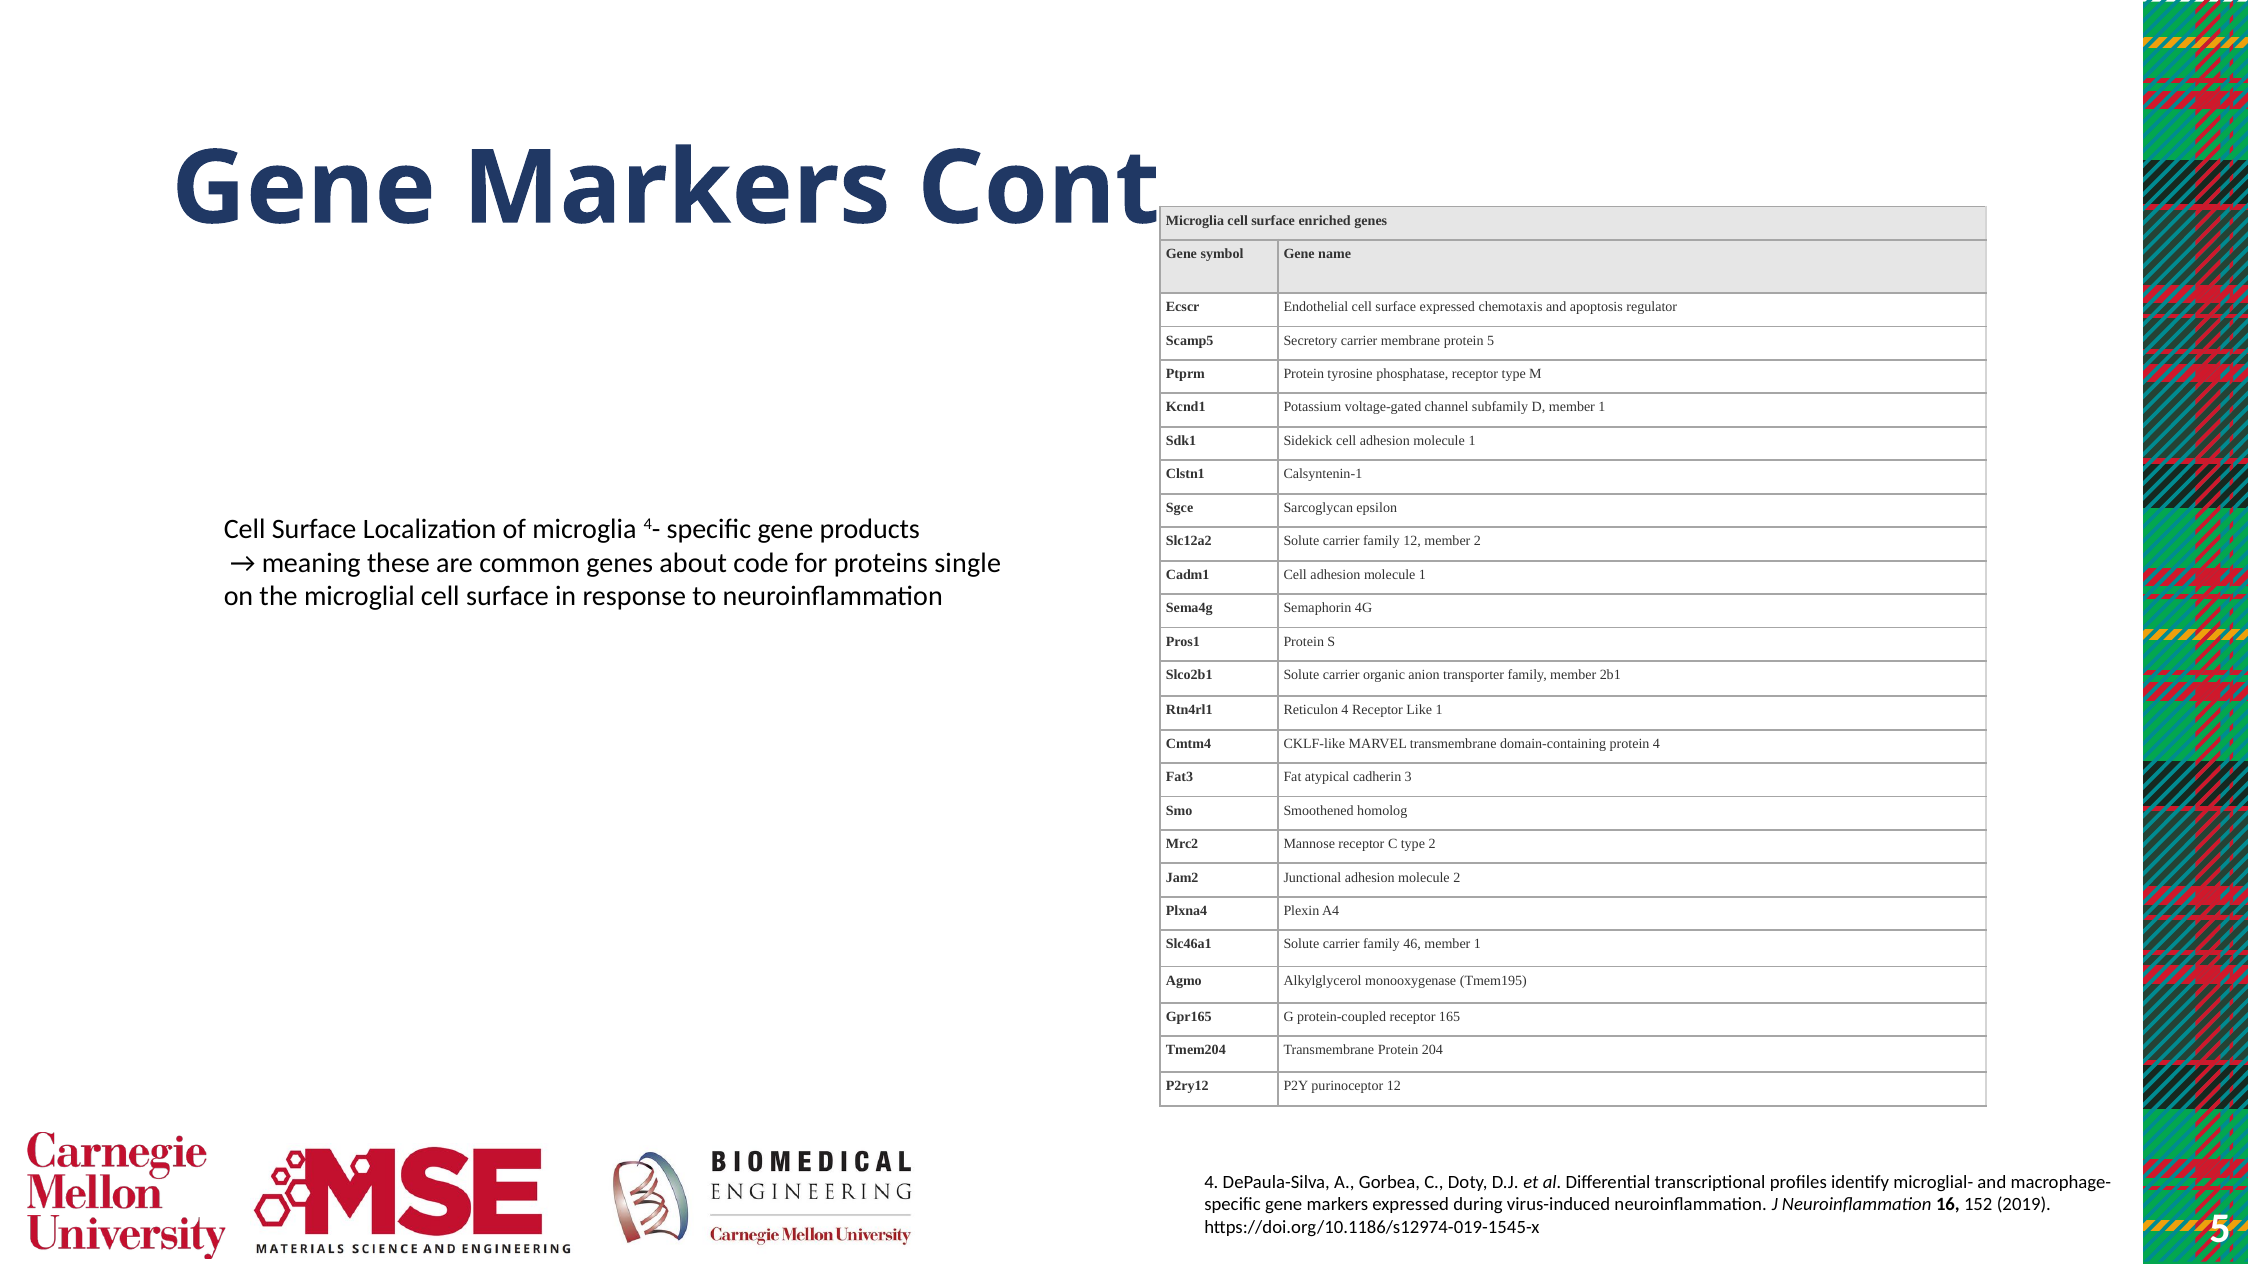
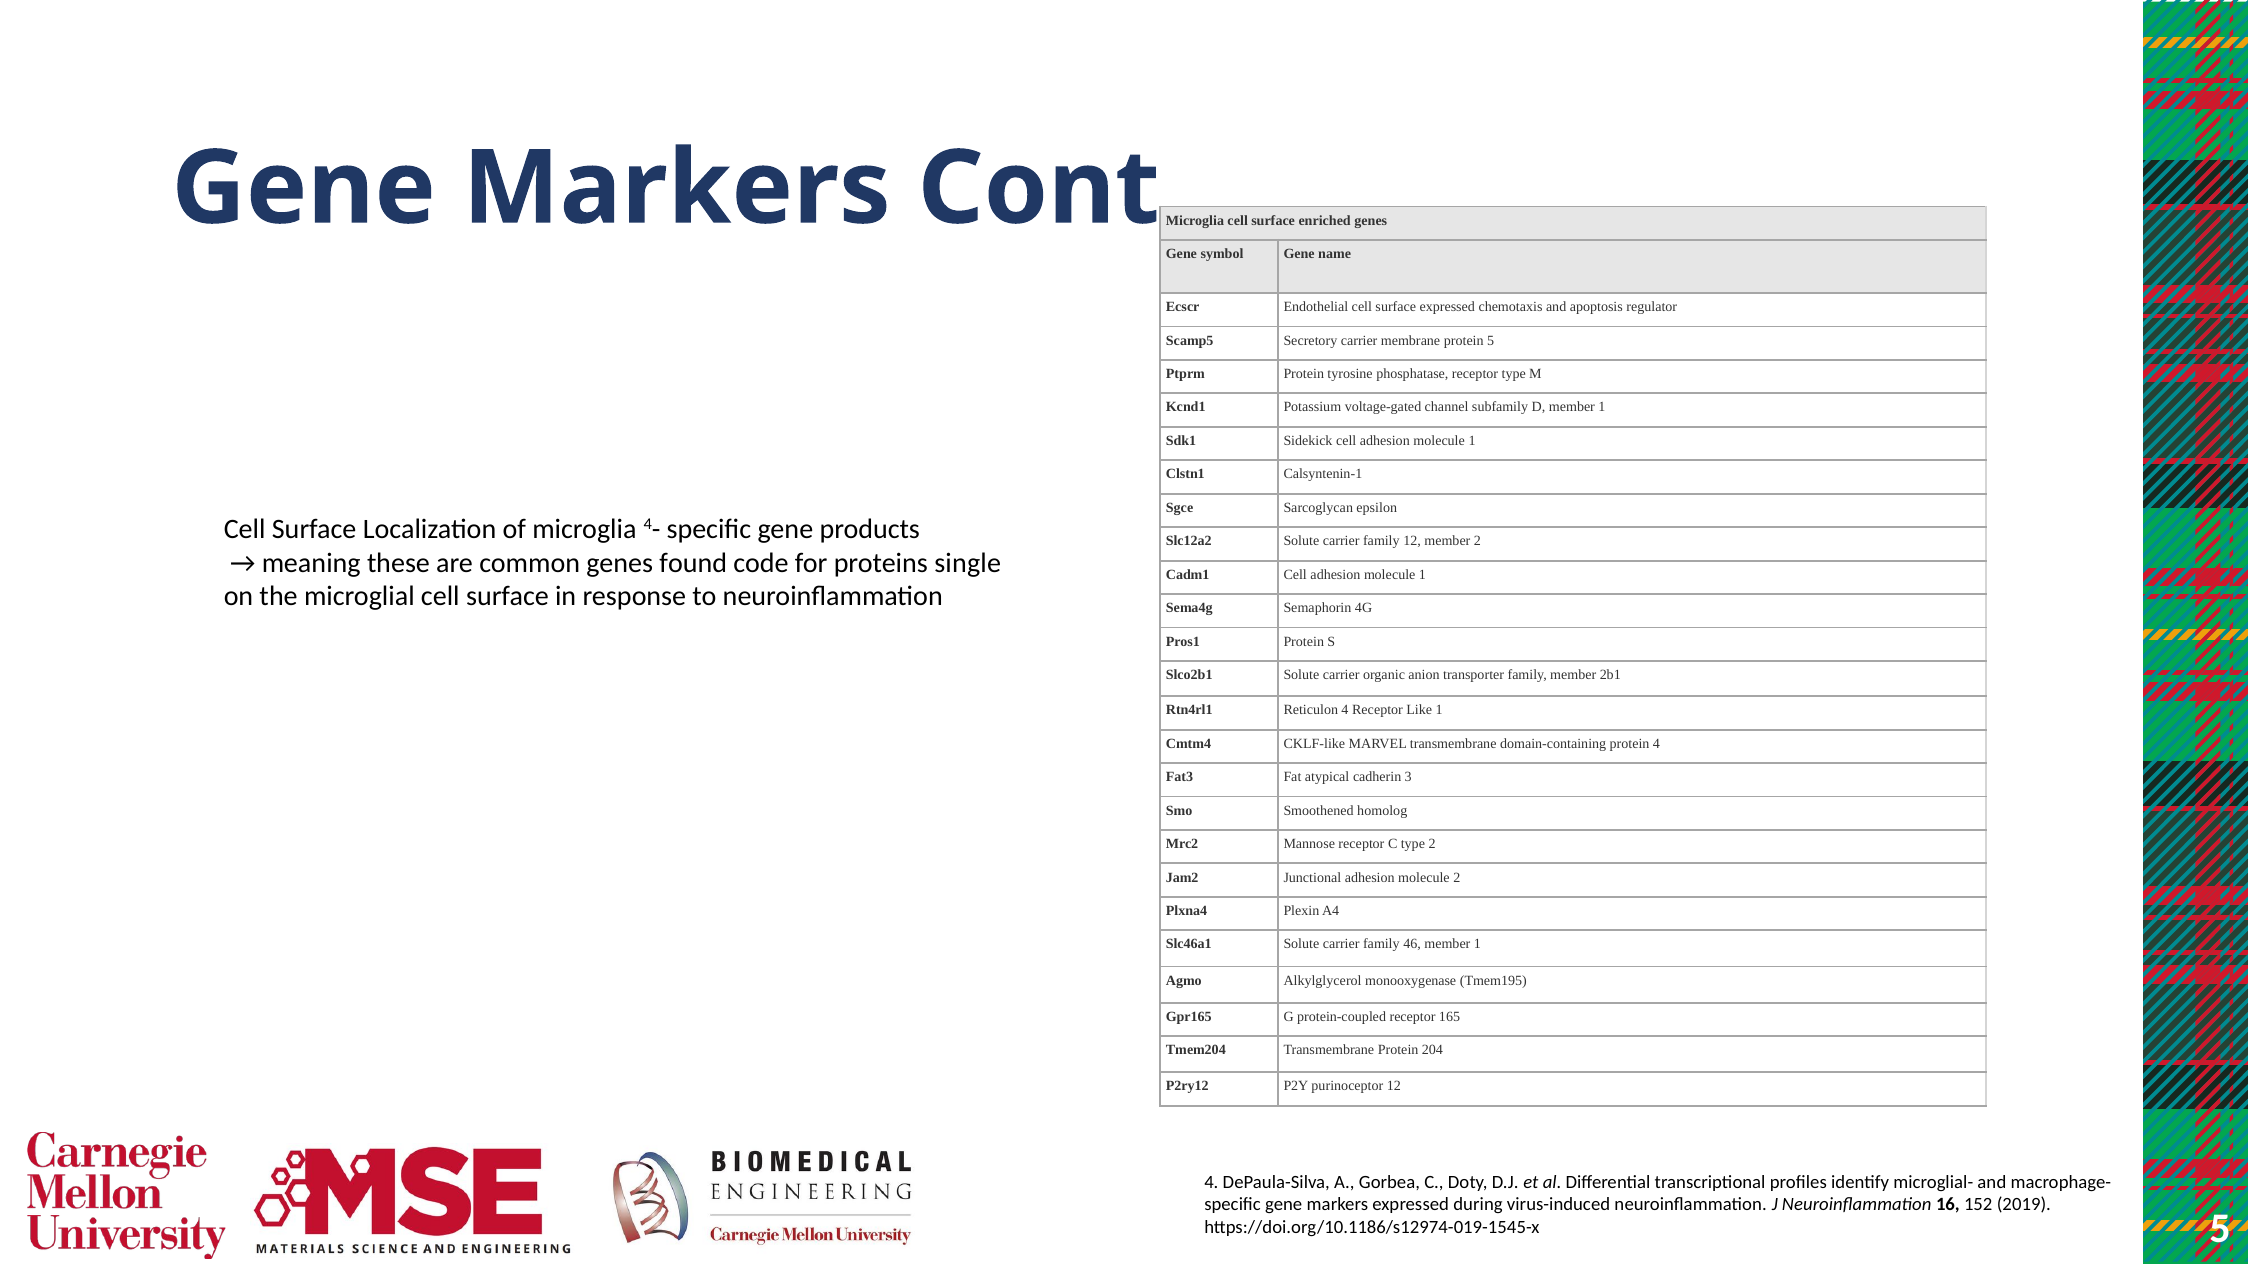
about: about -> found
